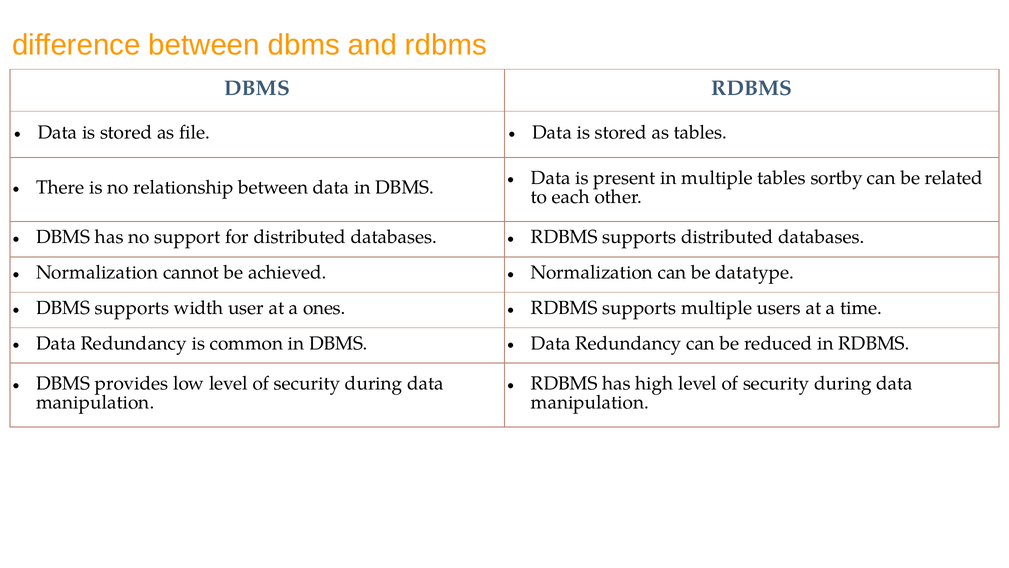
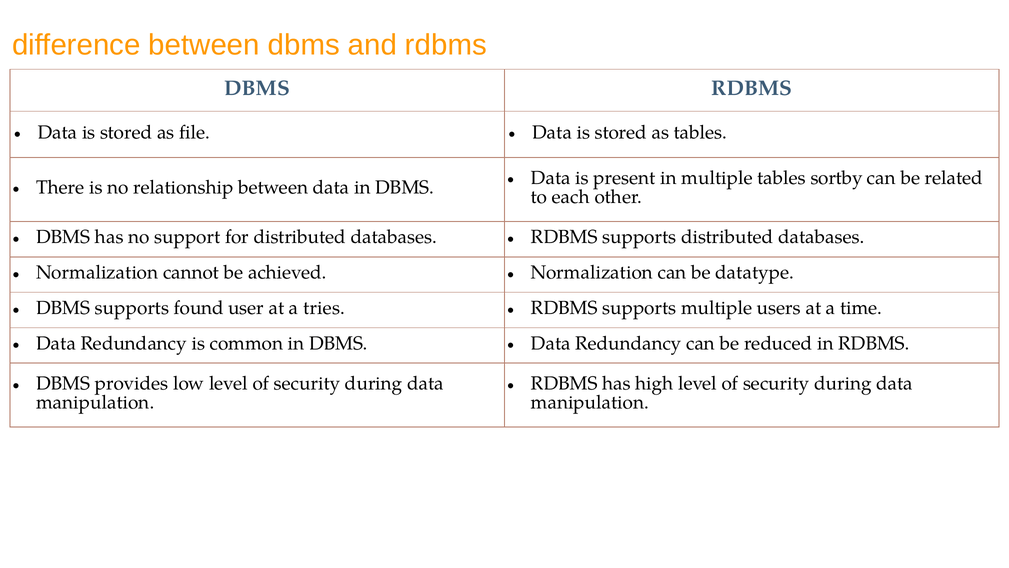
width: width -> found
ones: ones -> tries
